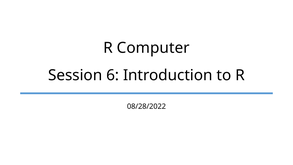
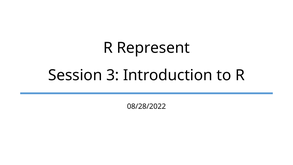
Computer: Computer -> Represent
6: 6 -> 3
